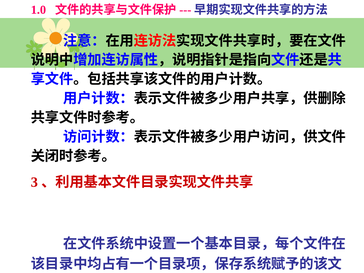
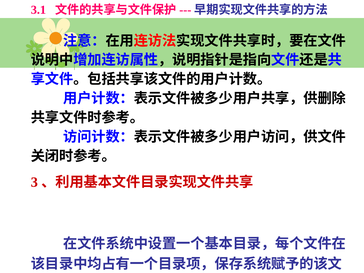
1.0: 1.0 -> 3.1
